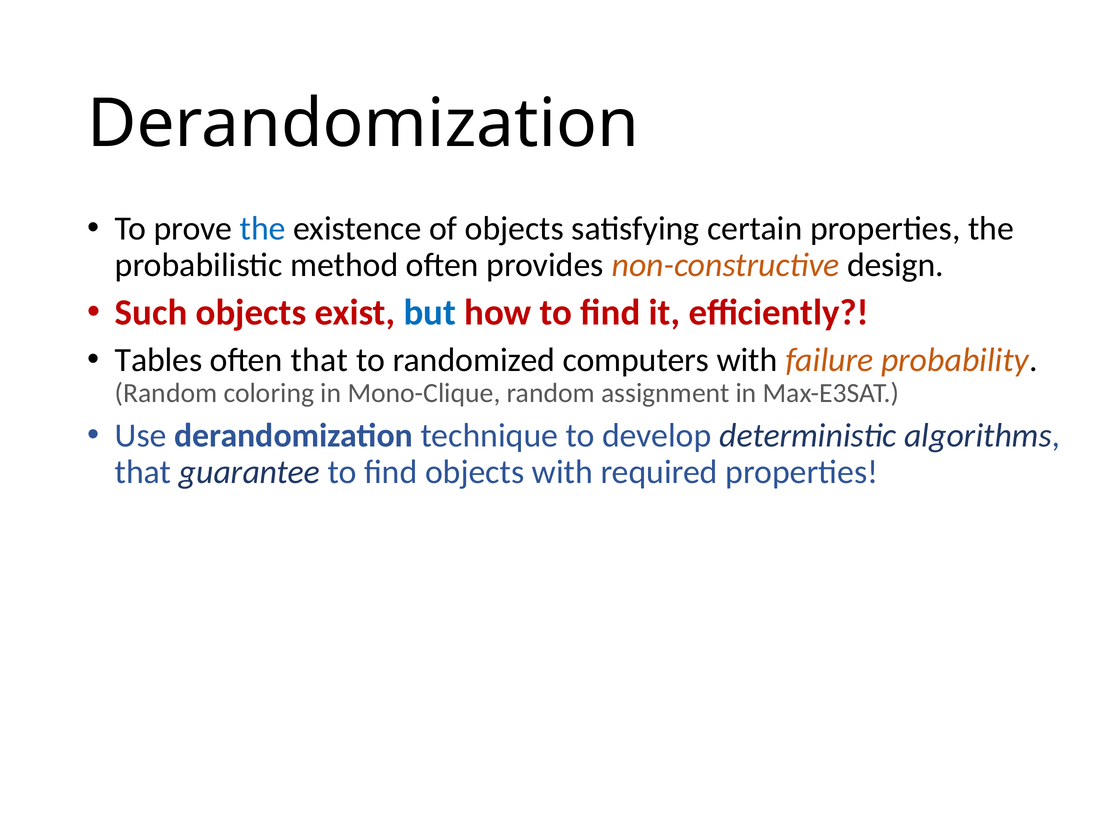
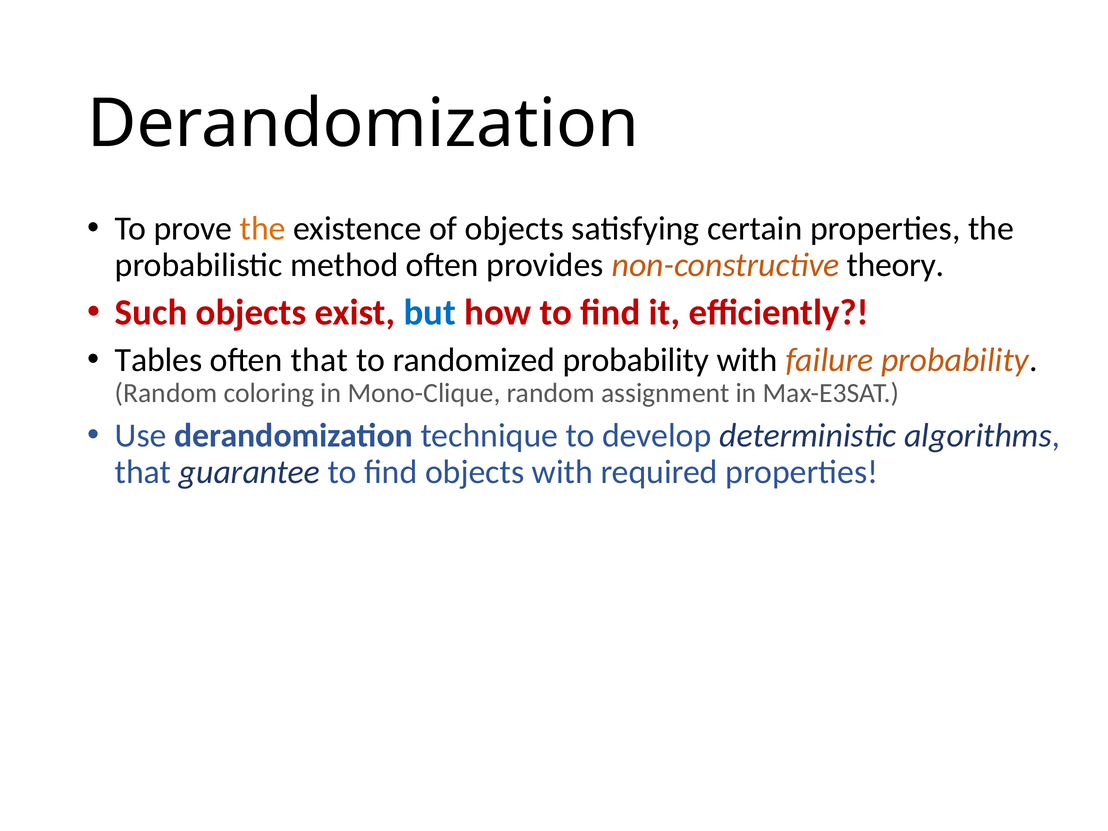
the at (263, 228) colour: blue -> orange
design: design -> theory
randomized computers: computers -> probability
